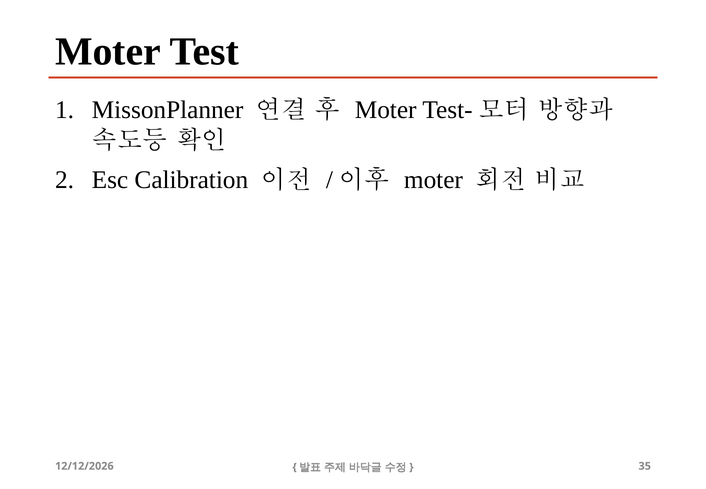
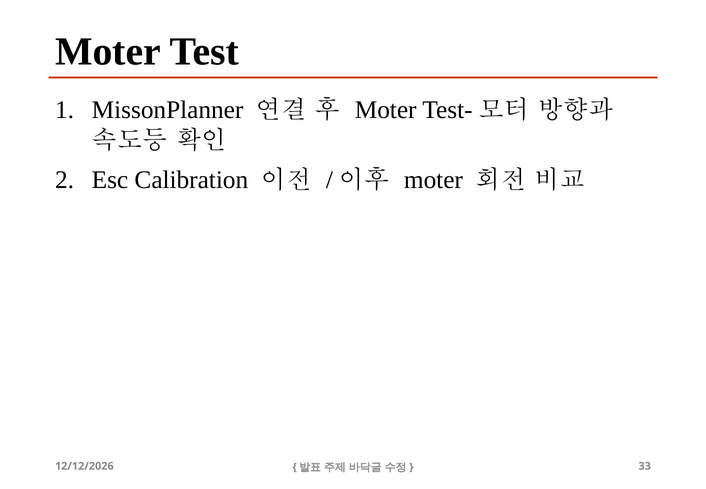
35: 35 -> 33
